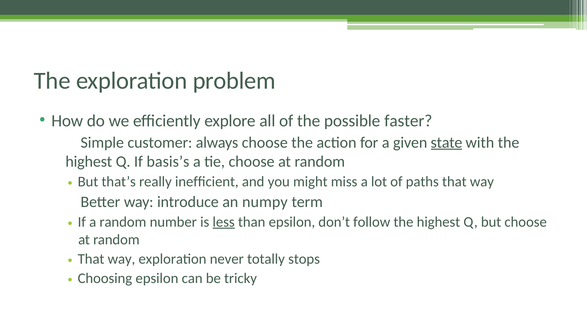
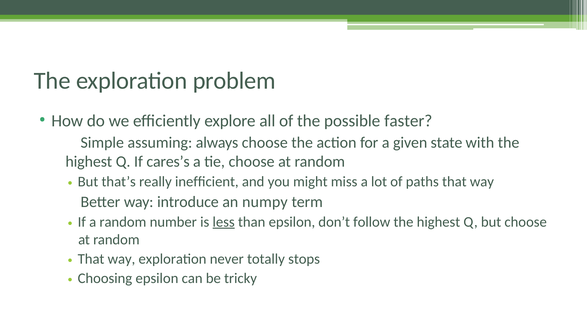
customer: customer -> assuming
state underline: present -> none
basis’s: basis’s -> cares’s
